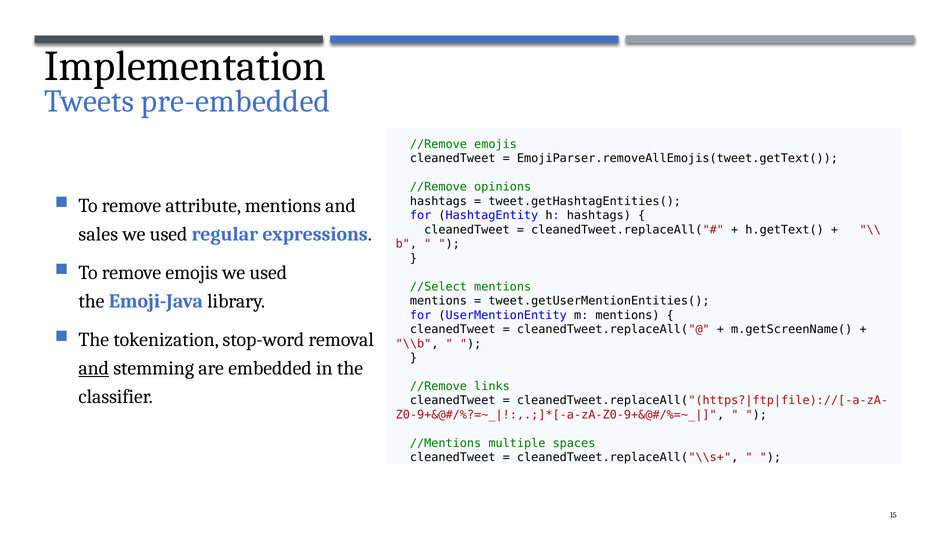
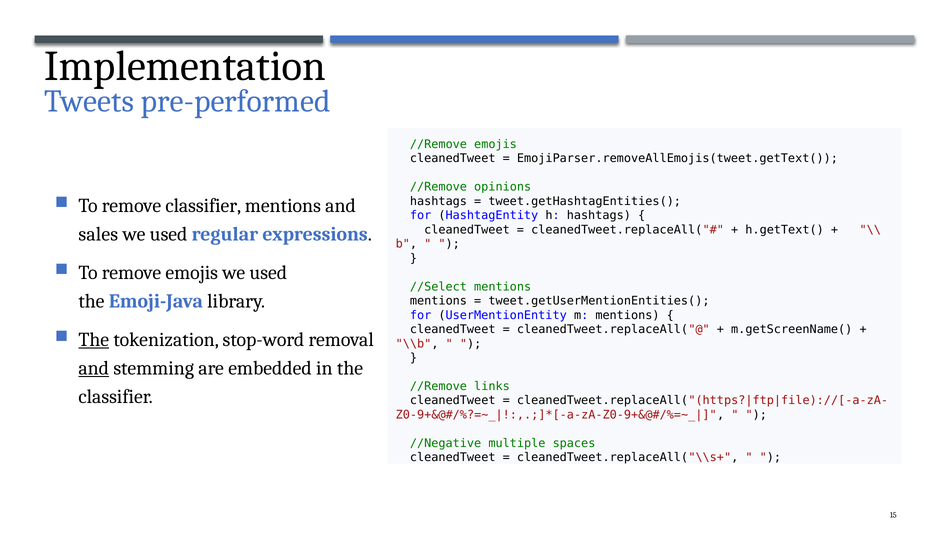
pre-embedded: pre-embedded -> pre-performed
remove attribute: attribute -> classifier
The at (94, 340) underline: none -> present
//Mentions: //Mentions -> //Negative
